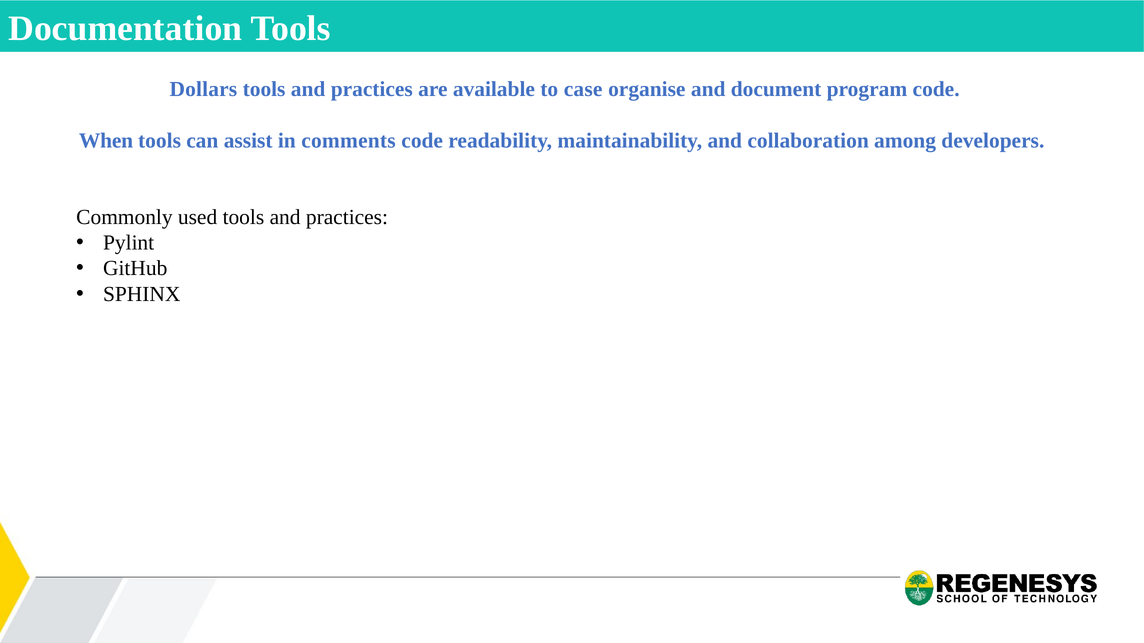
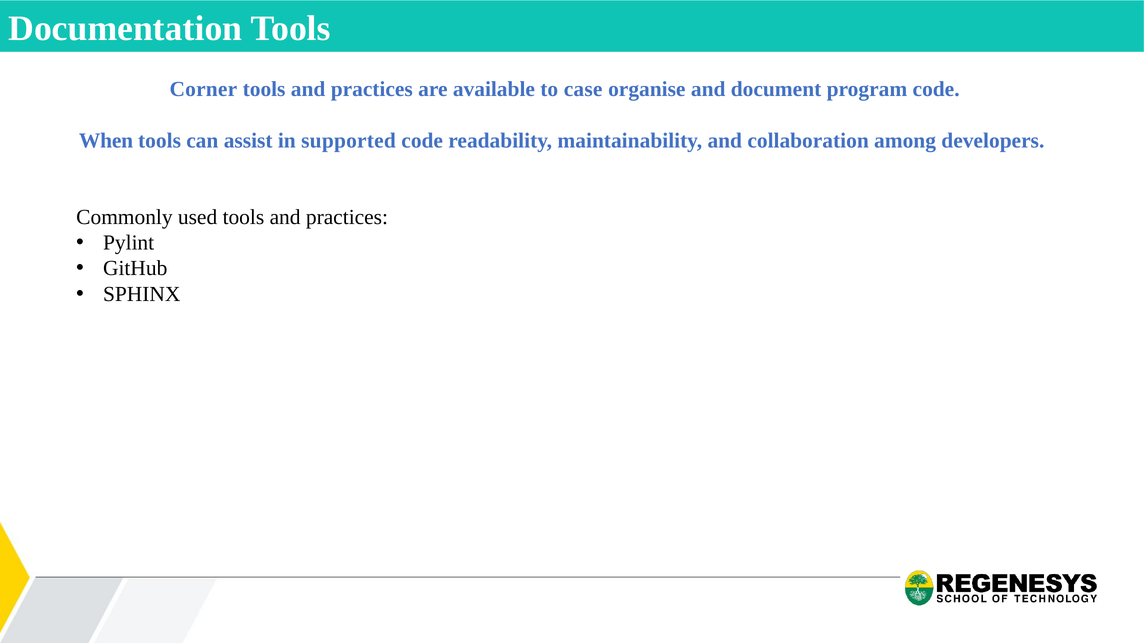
Dollars: Dollars -> Corner
comments: comments -> supported
